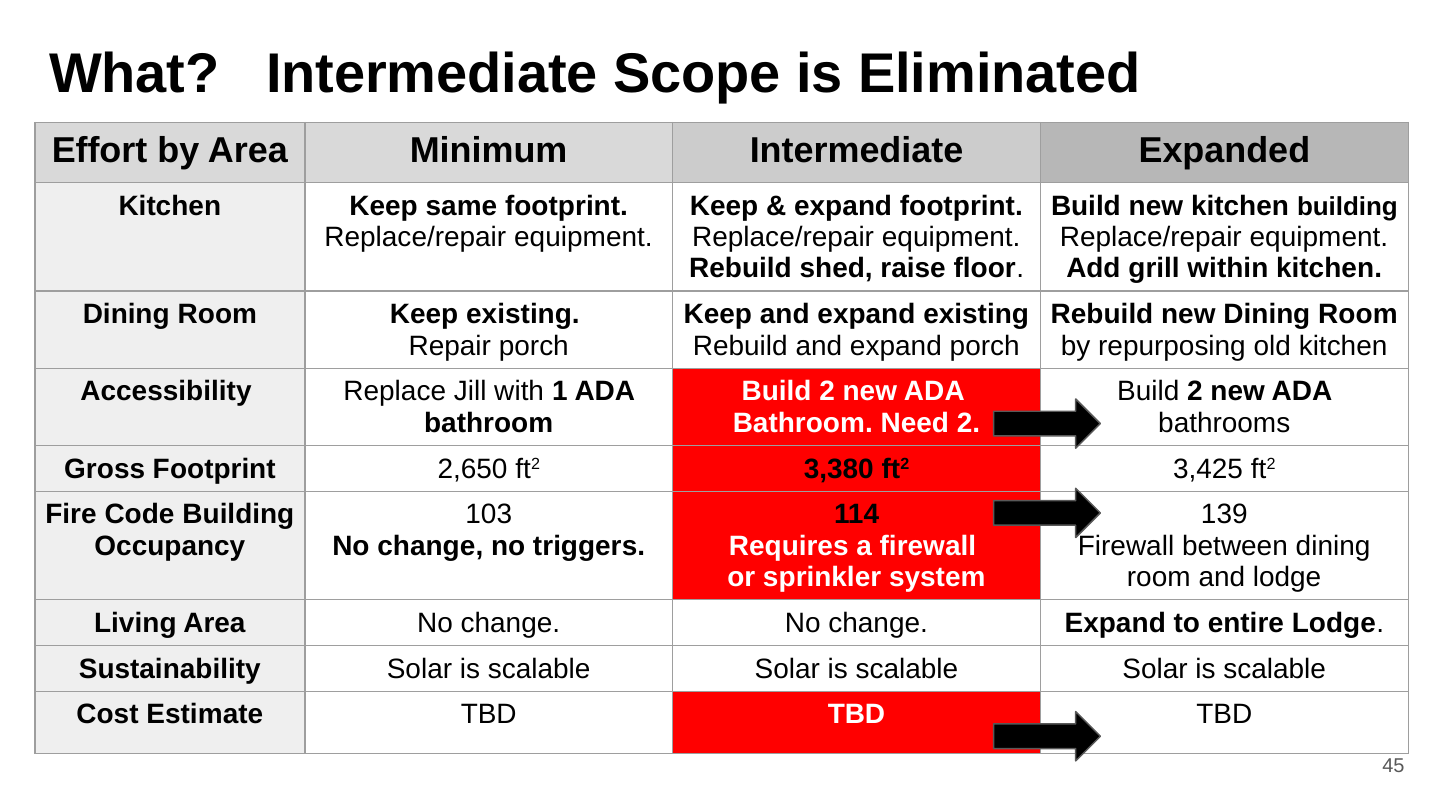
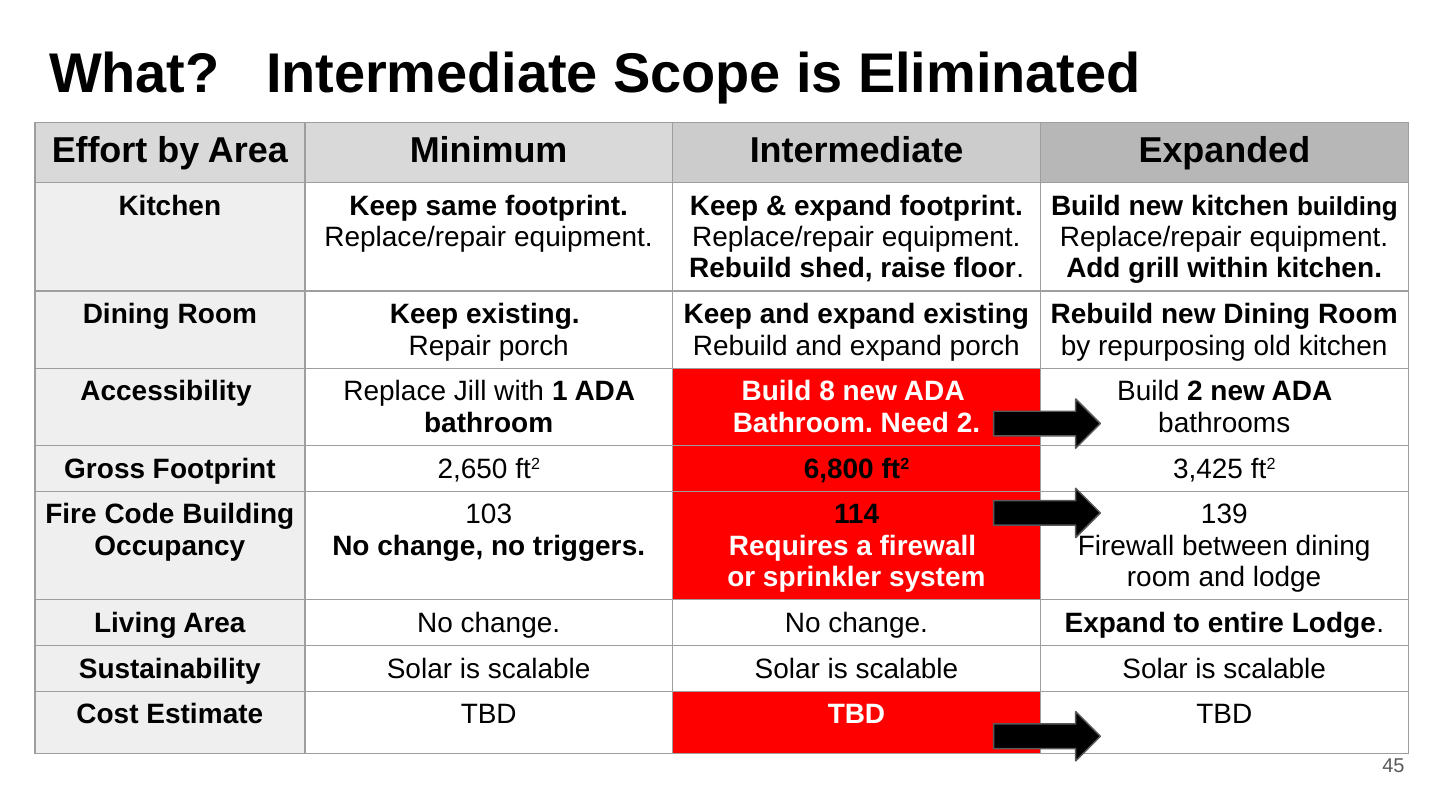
2 at (827, 392): 2 -> 8
3,380: 3,380 -> 6,800
